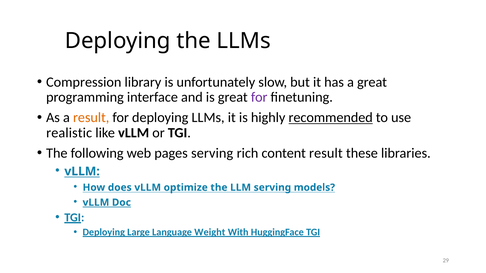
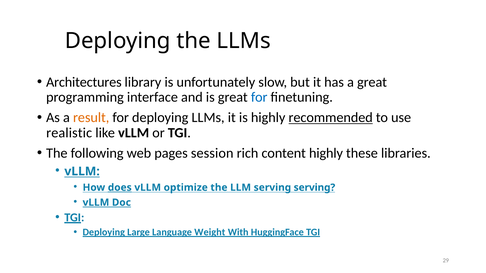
Compression: Compression -> Architectures
for at (259, 97) colour: purple -> blue
pages serving: serving -> session
content result: result -> highly
does underline: none -> present
serving models: models -> serving
